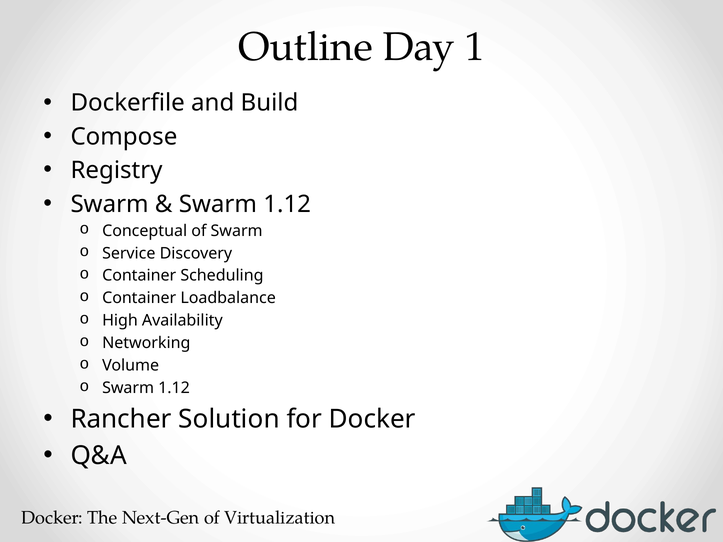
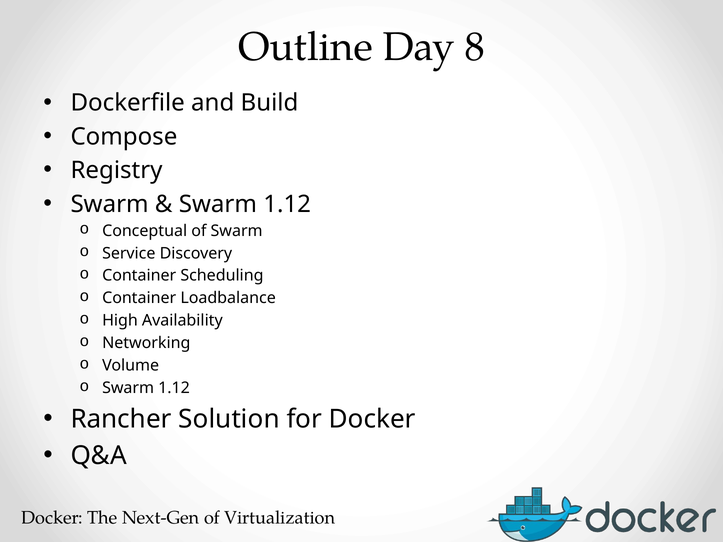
1: 1 -> 8
